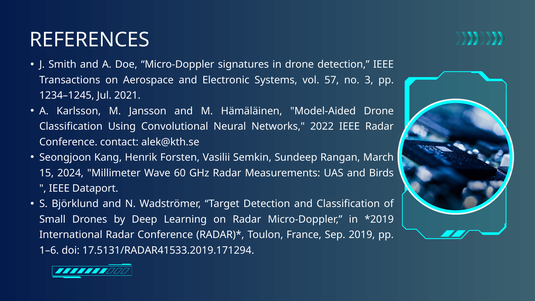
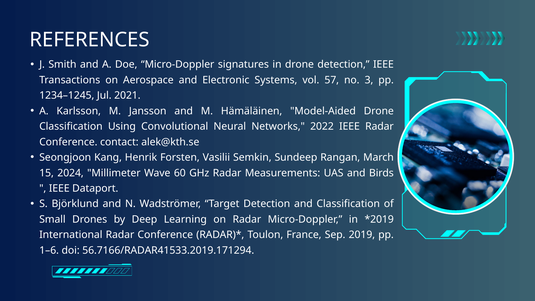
17.5131/RADAR41533.2019.171294: 17.5131/RADAR41533.2019.171294 -> 56.7166/RADAR41533.2019.171294
